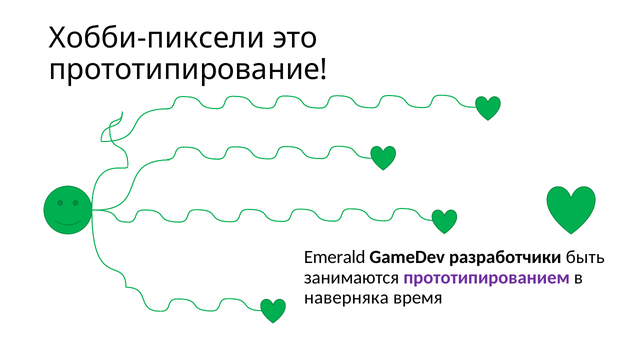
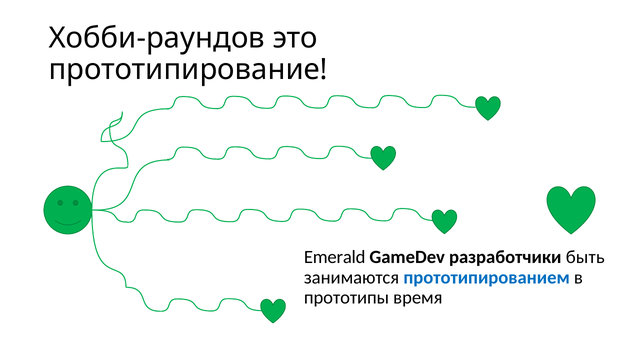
Хобби-пиксели: Хобби-пиксели -> Хобби-раундов
прототипированием colour: purple -> blue
наверняка: наверняка -> прототипы
